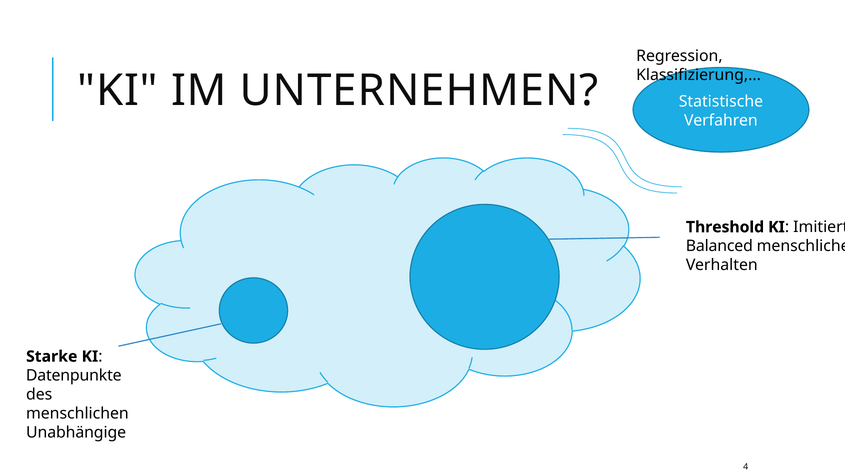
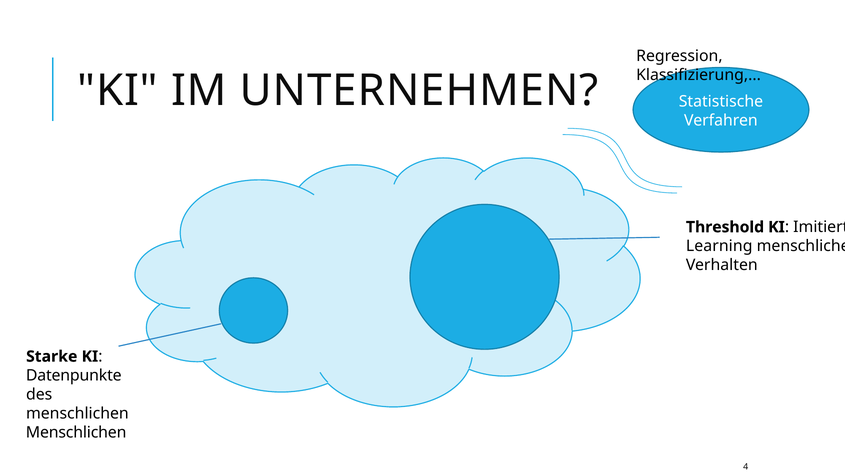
Balanced: Balanced -> Learning
Unabhängige at (76, 432): Unabhängige -> Menschlichen
